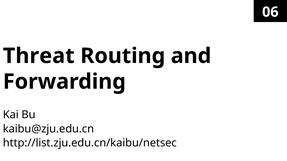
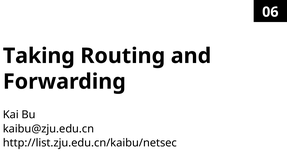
Threat: Threat -> Taking
